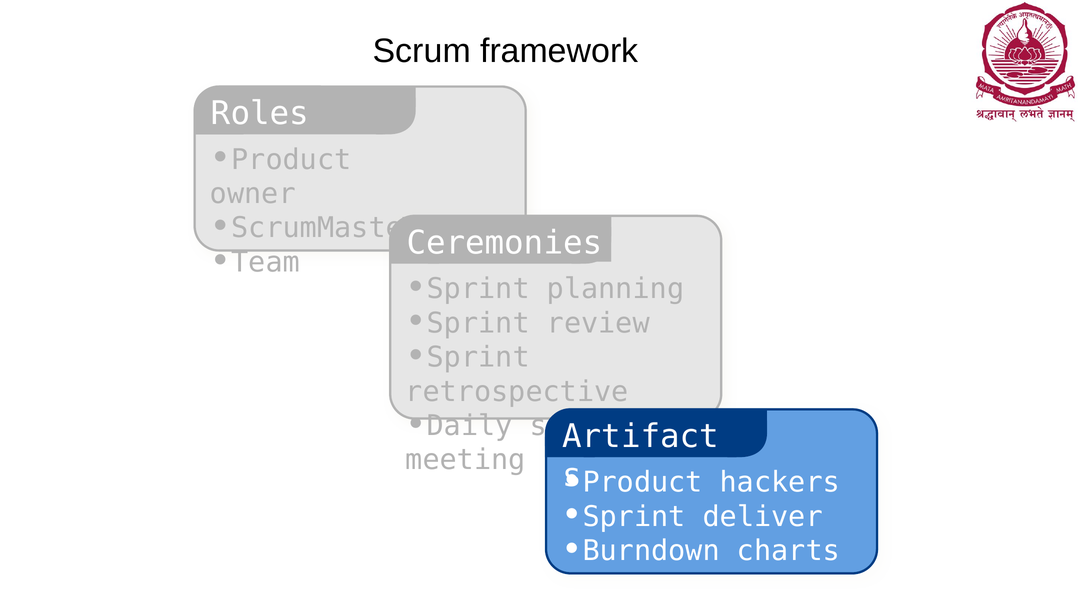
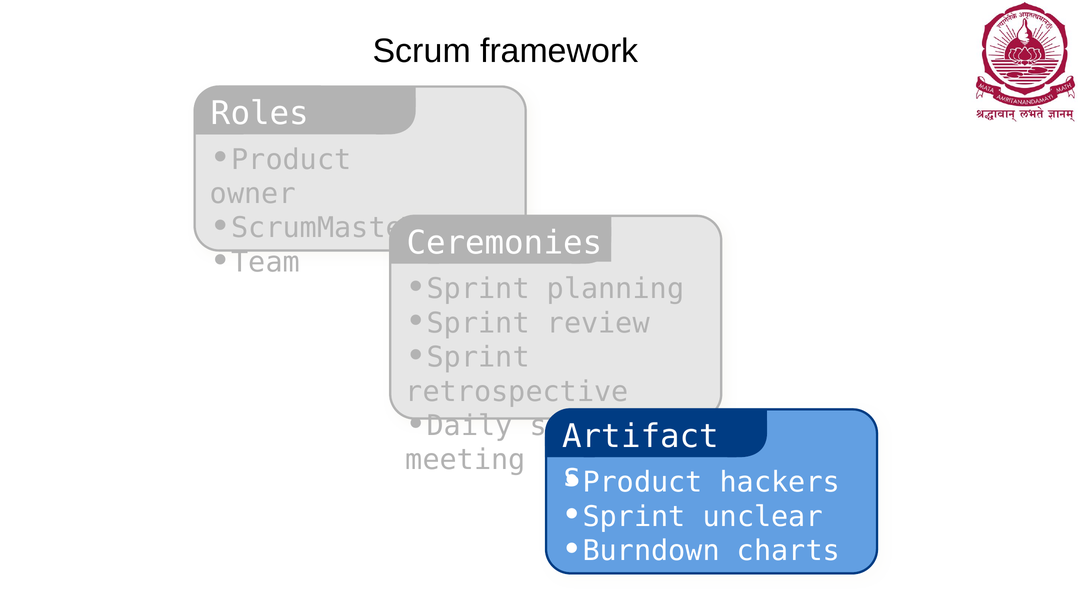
deliver: deliver -> unclear
